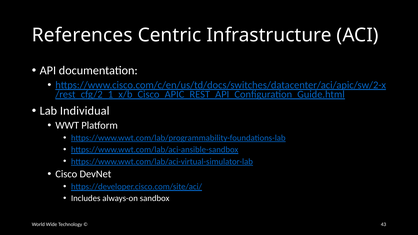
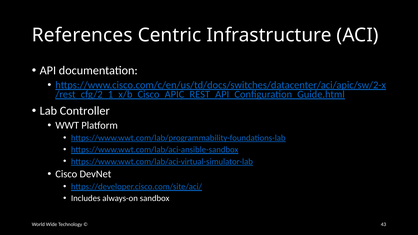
Individual: Individual -> Controller
